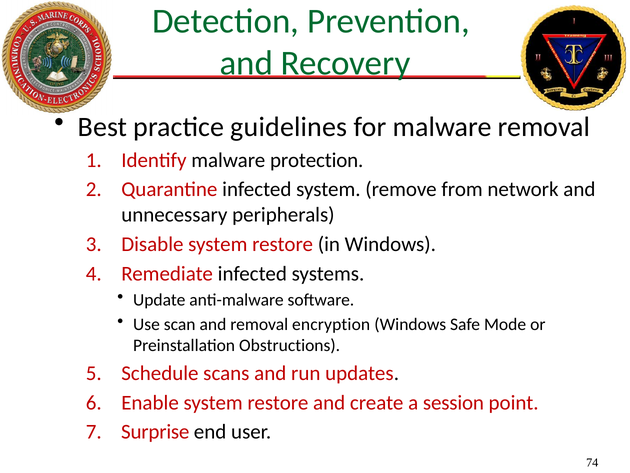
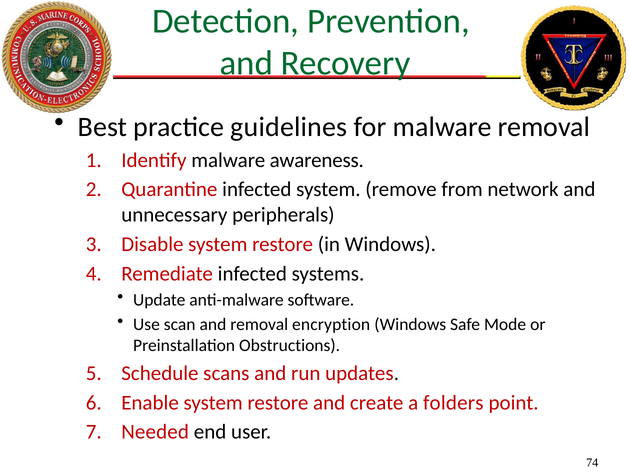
protection: protection -> awareness
session: session -> folders
Surprise: Surprise -> Needed
